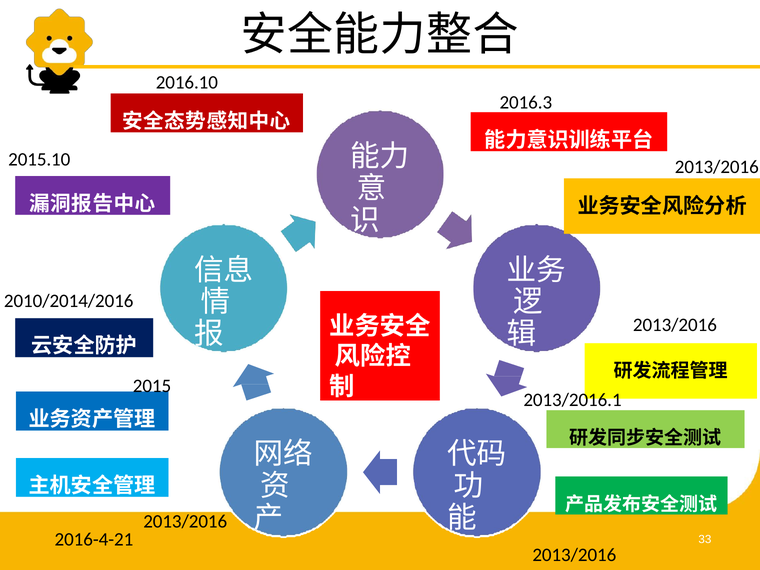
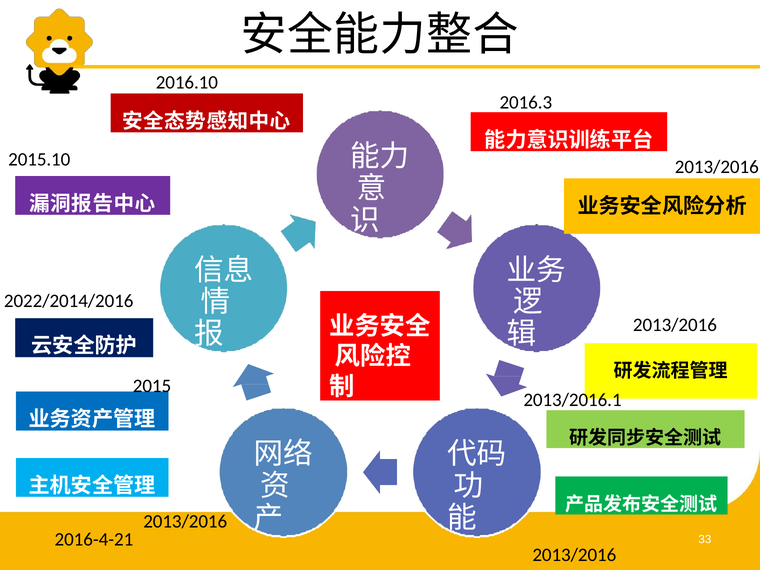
2010/2014/2016: 2010/2014/2016 -> 2022/2014/2016
